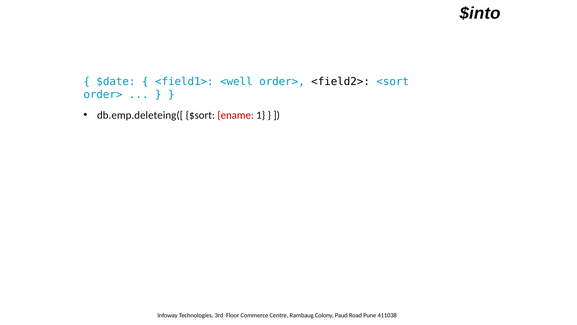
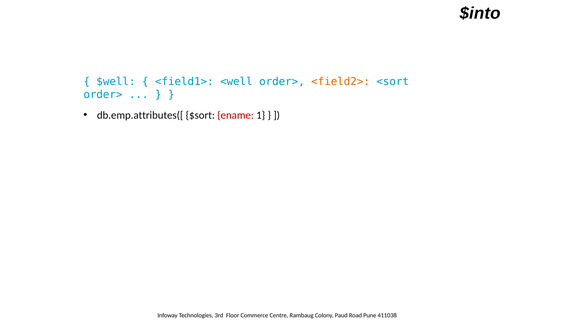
$date: $date -> $well
<field2> colour: black -> orange
db.emp.deleteing([: db.emp.deleteing([ -> db.emp.attributes([
